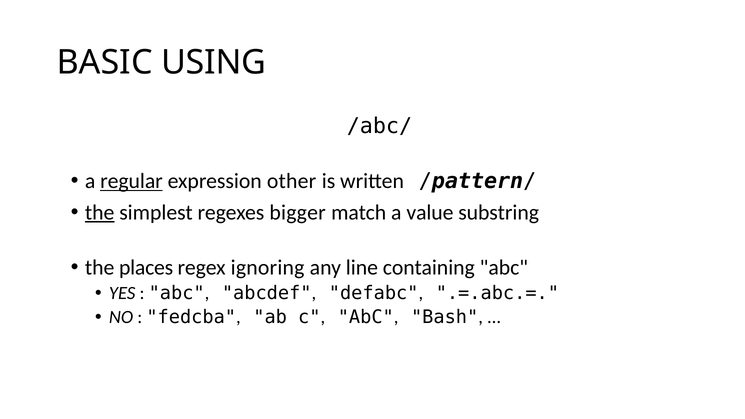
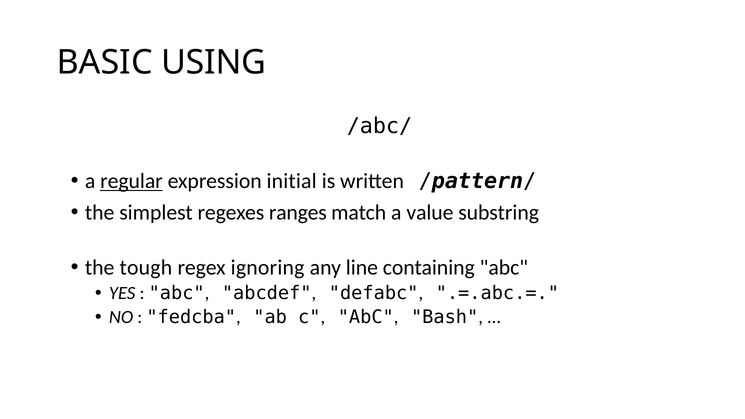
other: other -> initial
the at (100, 212) underline: present -> none
bigger: bigger -> ranges
places: places -> tough
